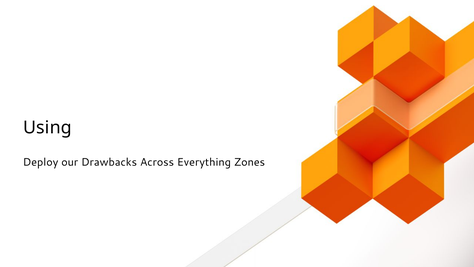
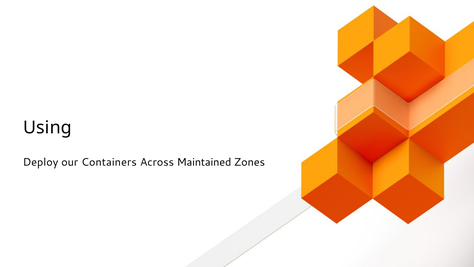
Drawbacks: Drawbacks -> Containers
Everything: Everything -> Maintained
